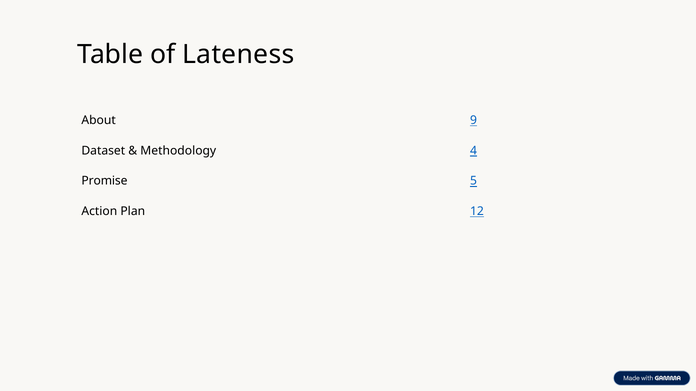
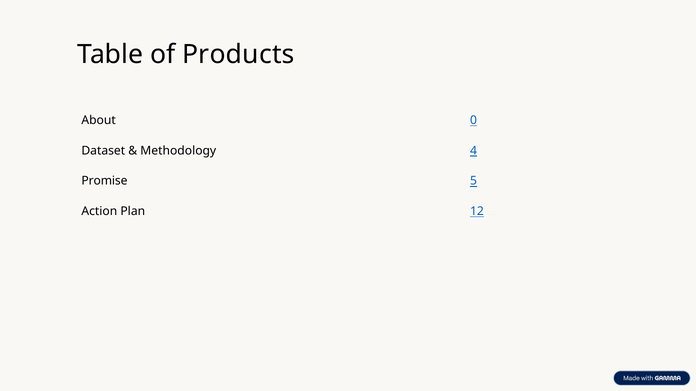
Lateness: Lateness -> Products
9: 9 -> 0
